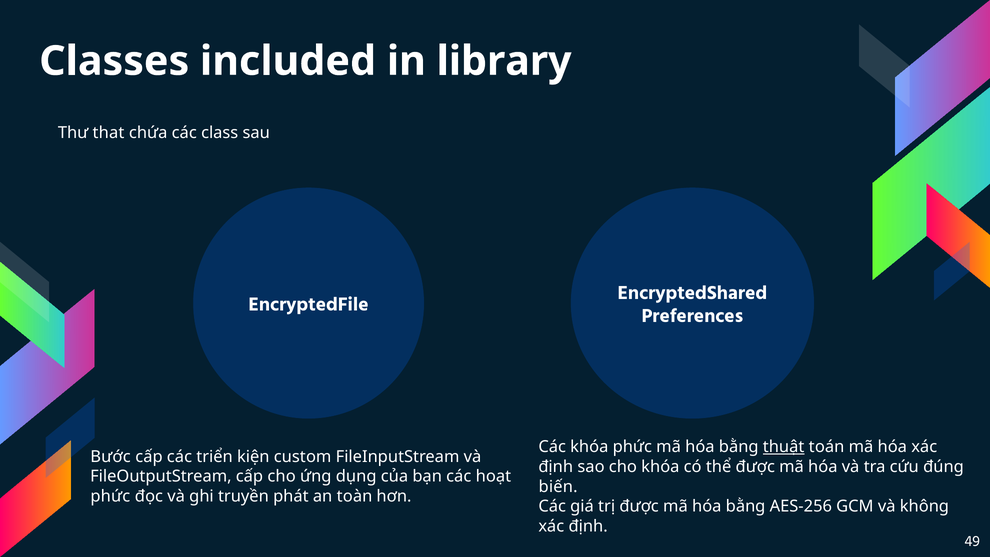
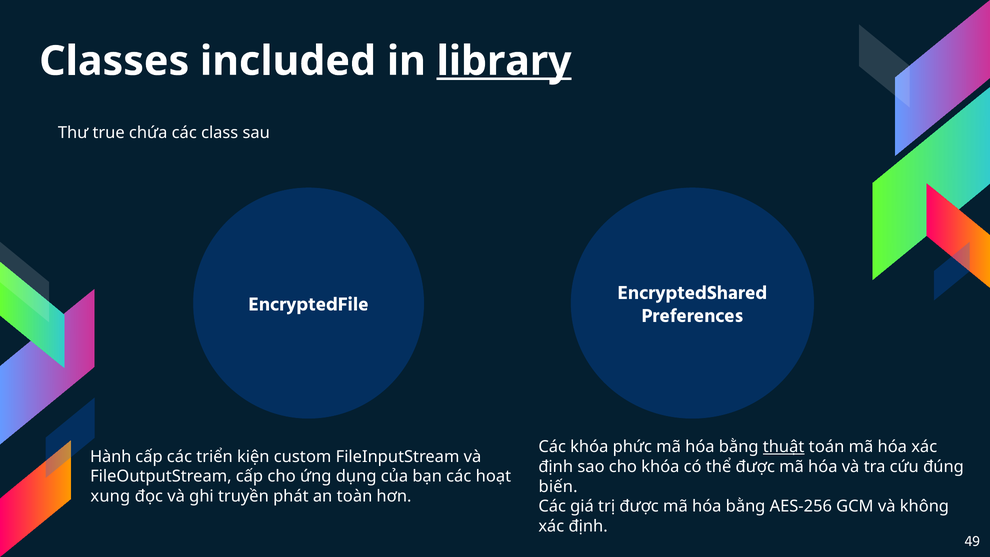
library underline: none -> present
that: that -> true
Bước: Bước -> Hành
phức at (110, 496): phức -> xung
